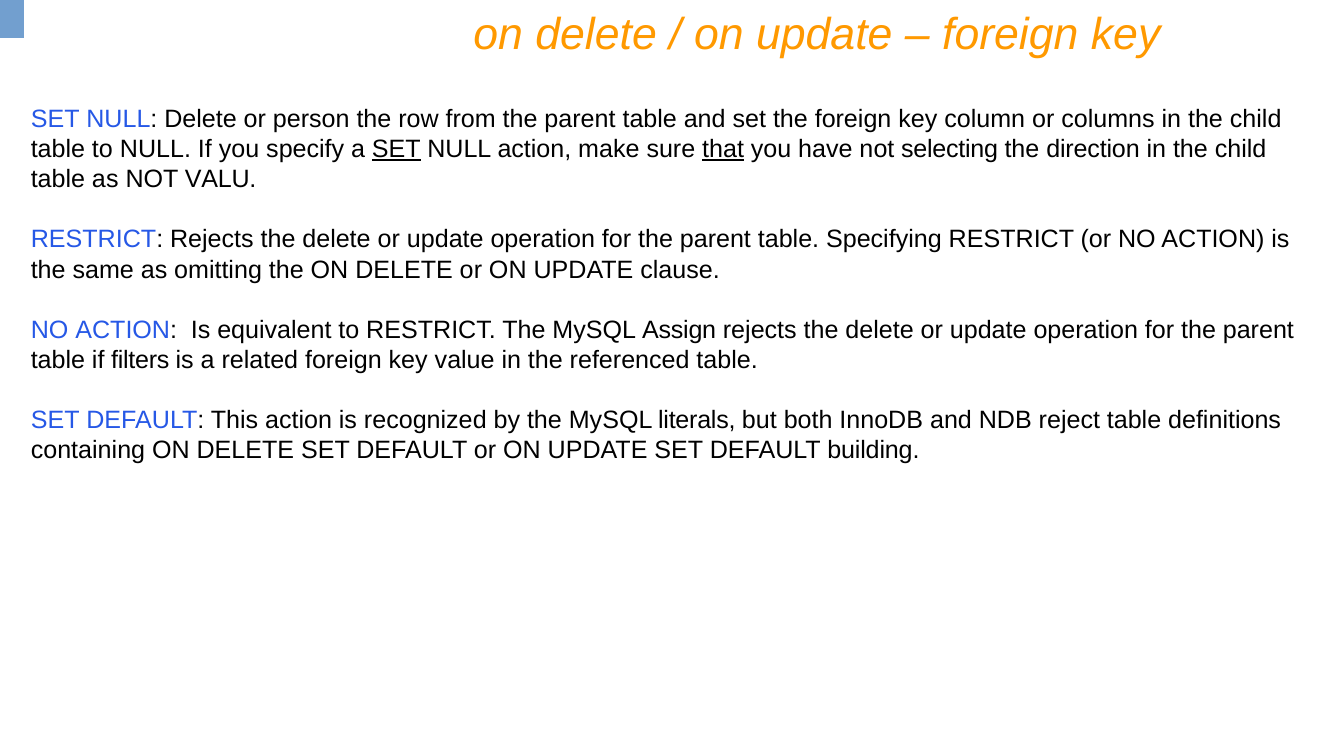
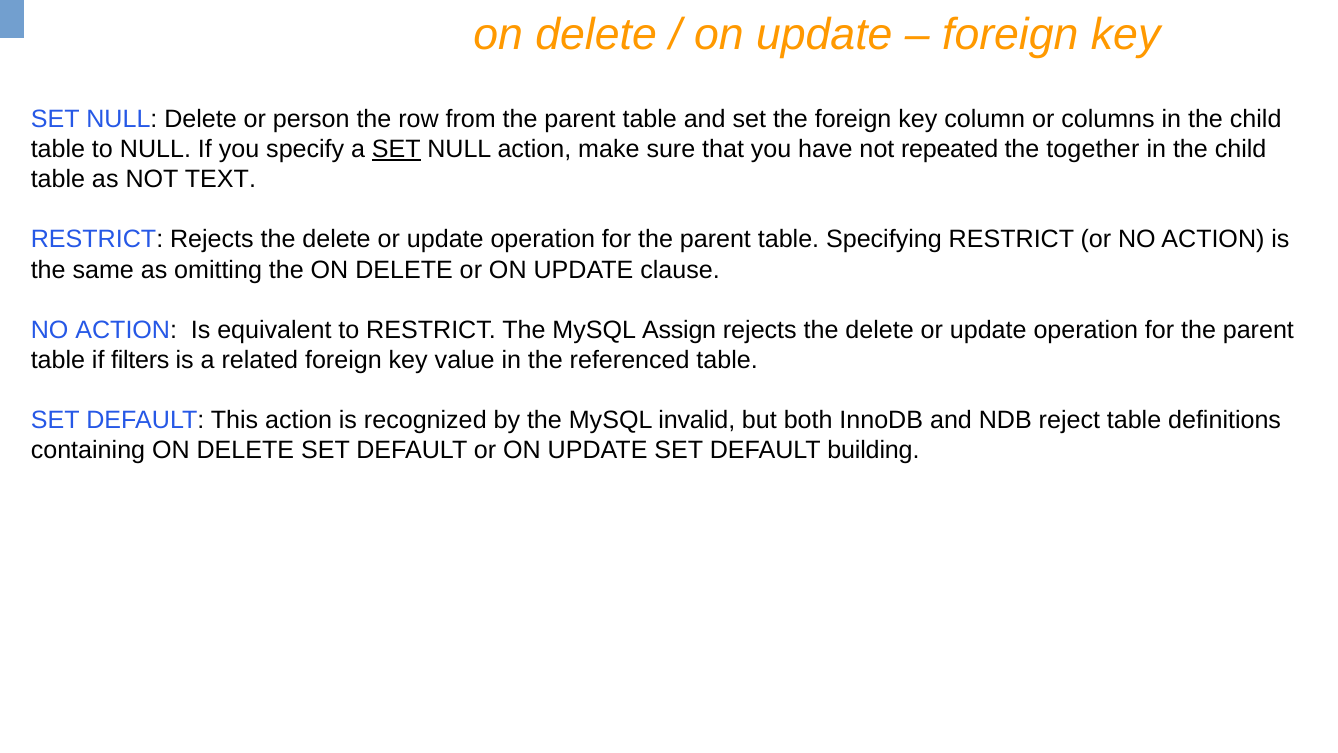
that underline: present -> none
selecting: selecting -> repeated
direction: direction -> together
VALU: VALU -> TEXT
literals: literals -> invalid
